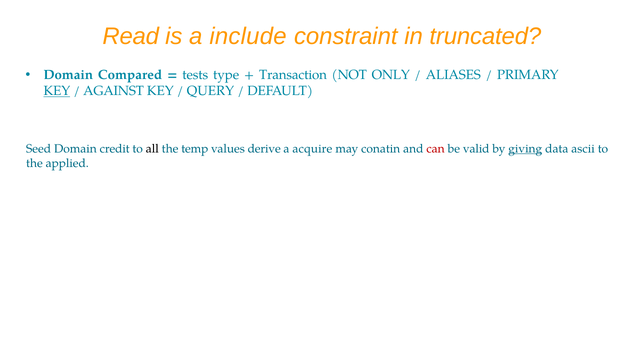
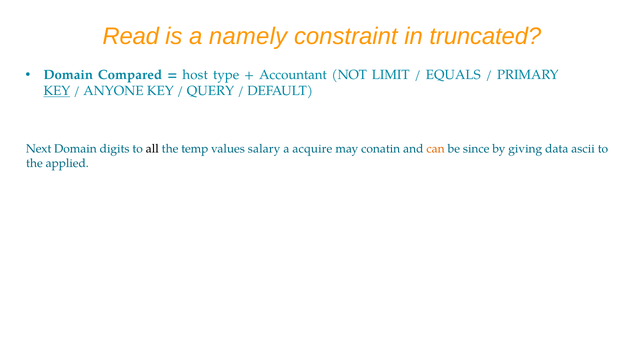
include: include -> namely
tests: tests -> host
Transaction: Transaction -> Accountant
ONLY: ONLY -> LIMIT
ALIASES: ALIASES -> EQUALS
AGAINST: AGAINST -> ANYONE
Seed: Seed -> Next
credit: credit -> digits
derive: derive -> salary
can colour: red -> orange
valid: valid -> since
giving underline: present -> none
